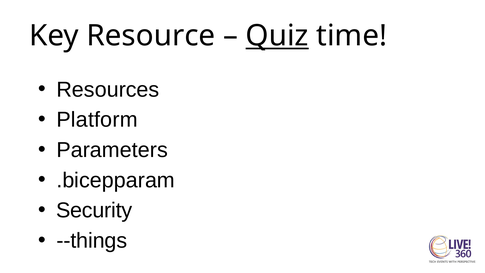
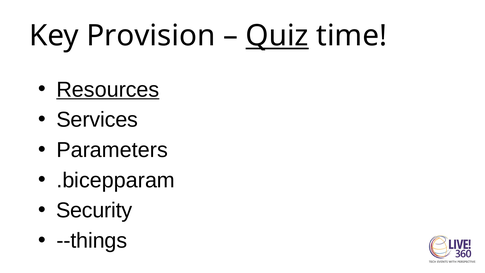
Resource: Resource -> Provision
Resources underline: none -> present
Platform: Platform -> Services
